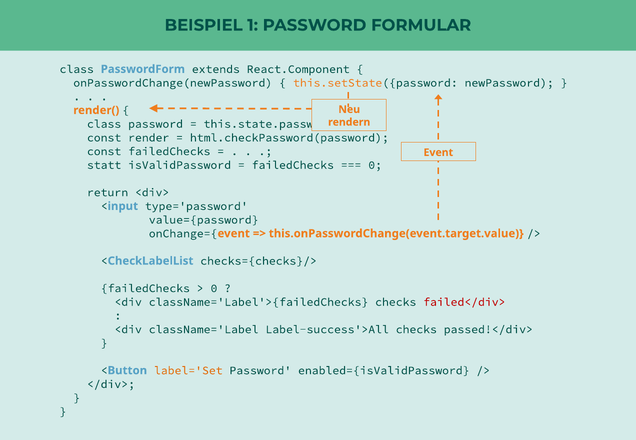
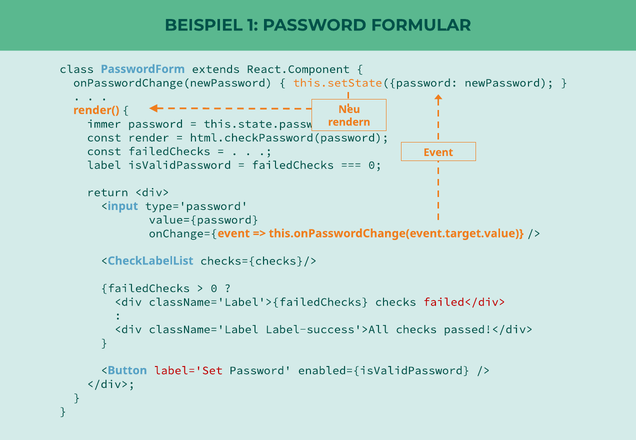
class at (104, 124): class -> immer
statt: statt -> label
label='Set colour: orange -> red
